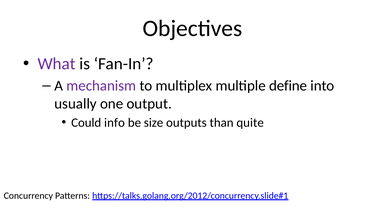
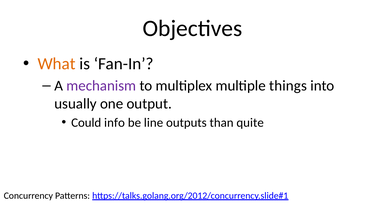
What colour: purple -> orange
define: define -> things
size: size -> line
